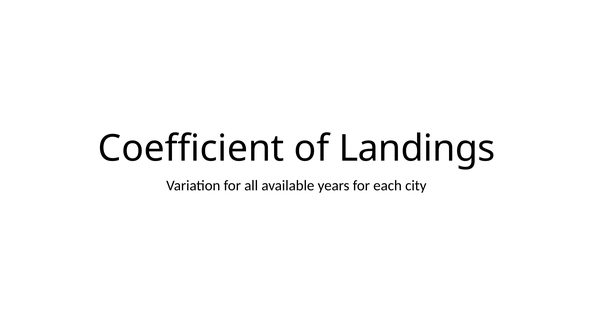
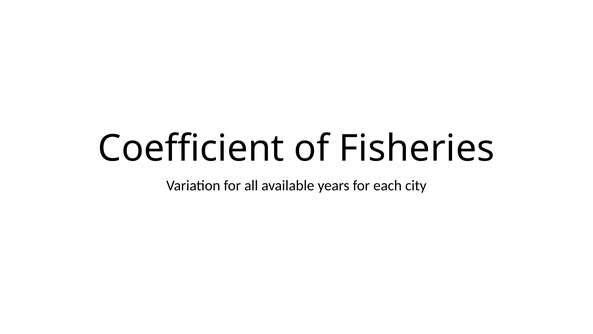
Landings: Landings -> Fisheries
